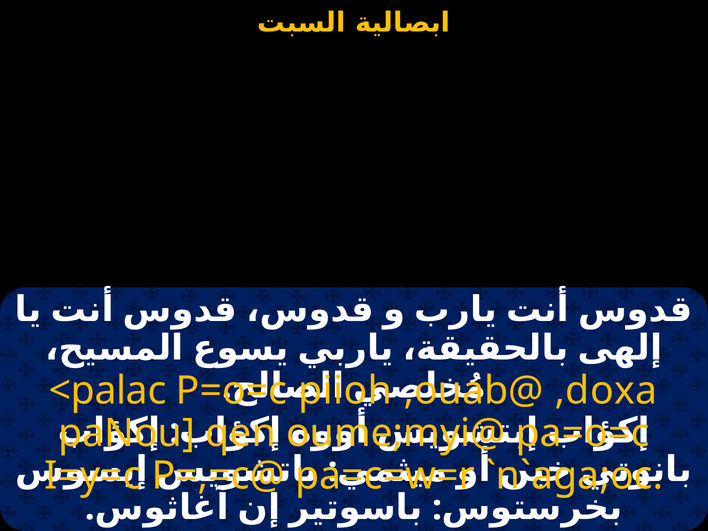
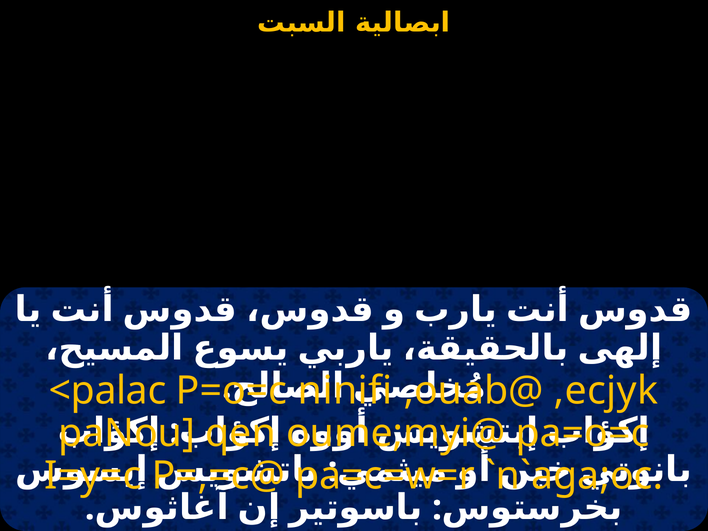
piioh: piioh -> ninifi
,doxa: ,doxa -> ,ecjyk
